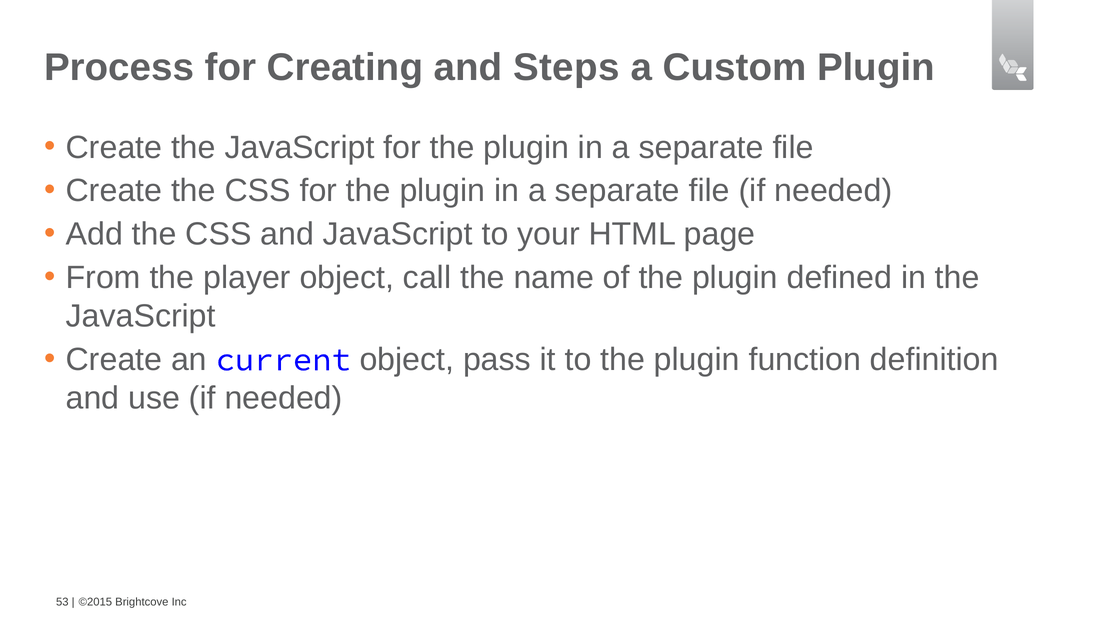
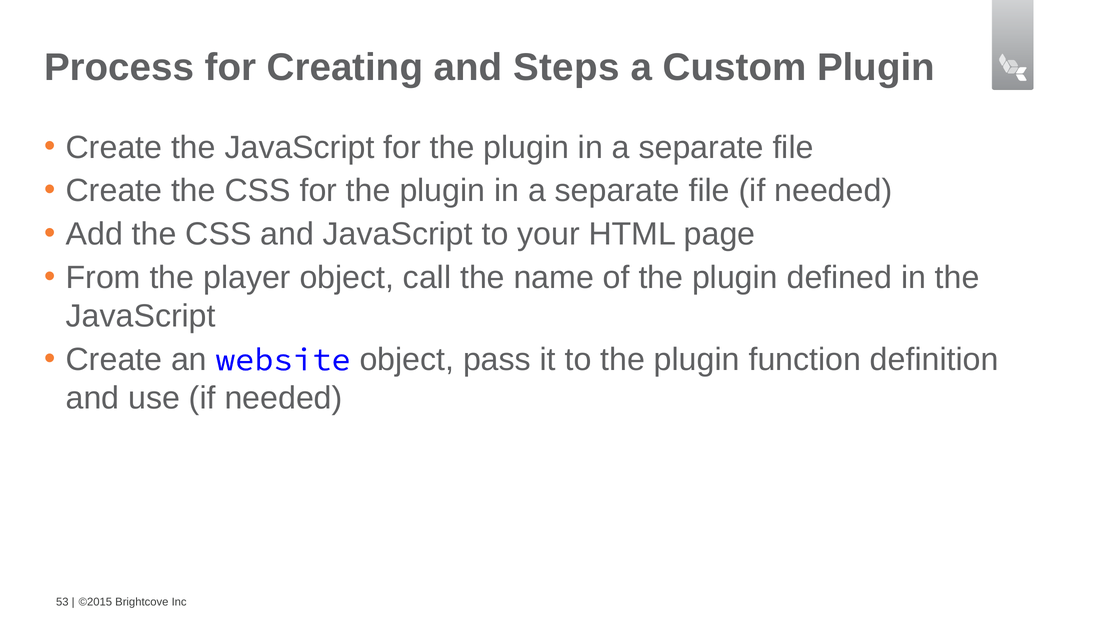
current: current -> website
